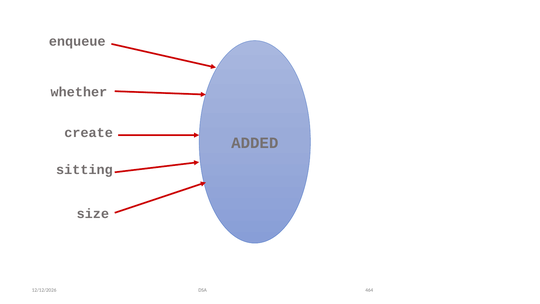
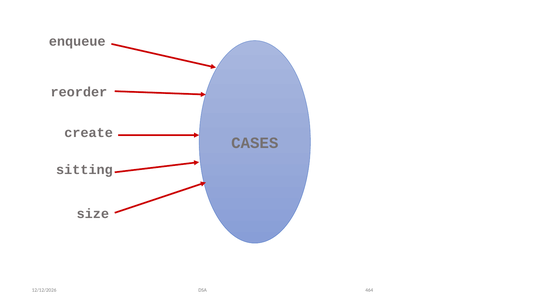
whether: whether -> reorder
ADDED: ADDED -> CASES
